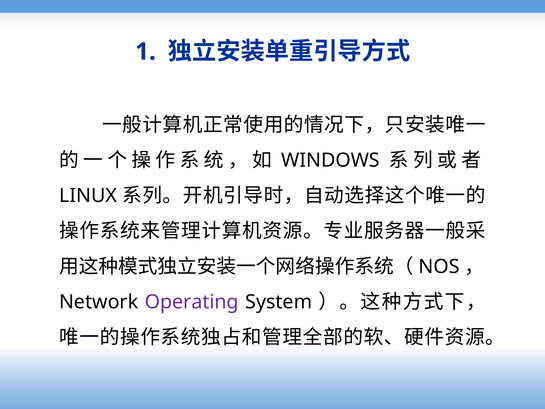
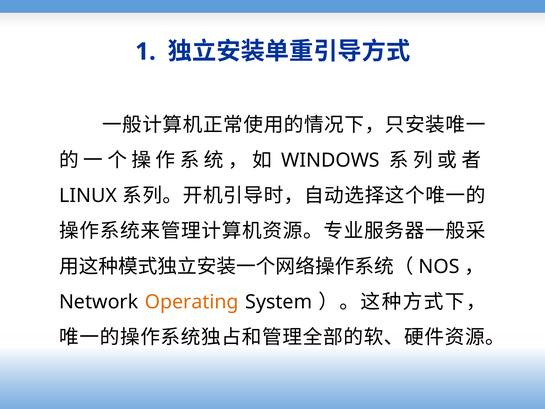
Operating colour: purple -> orange
